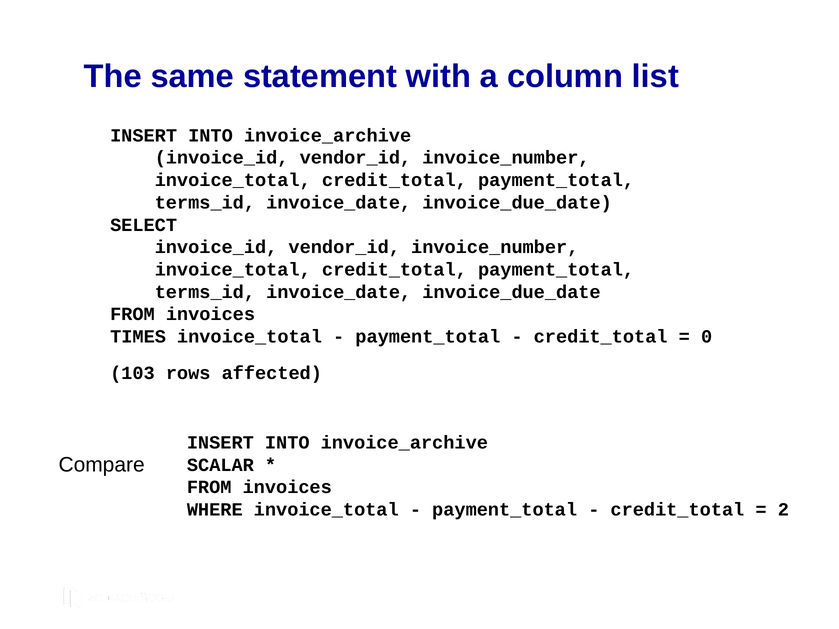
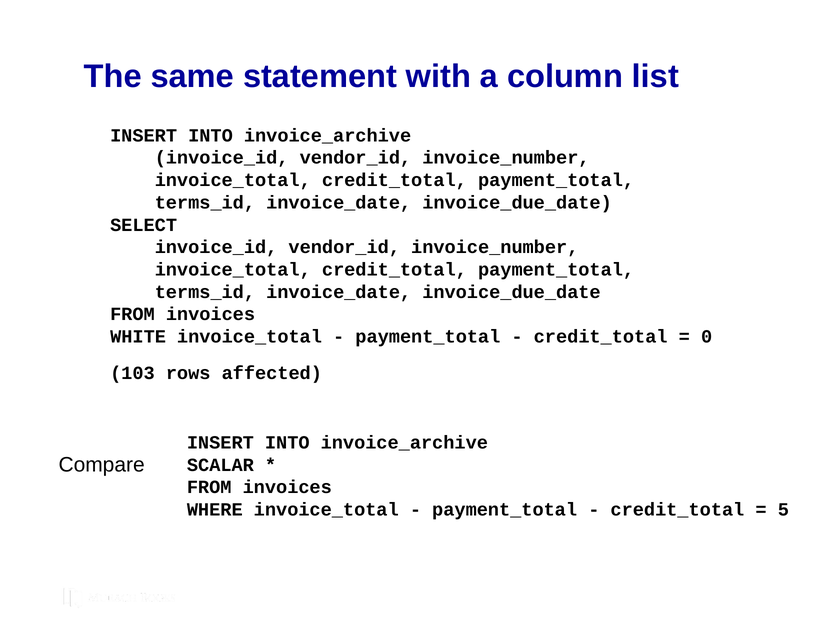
TIMES: TIMES -> WHITE
2: 2 -> 5
